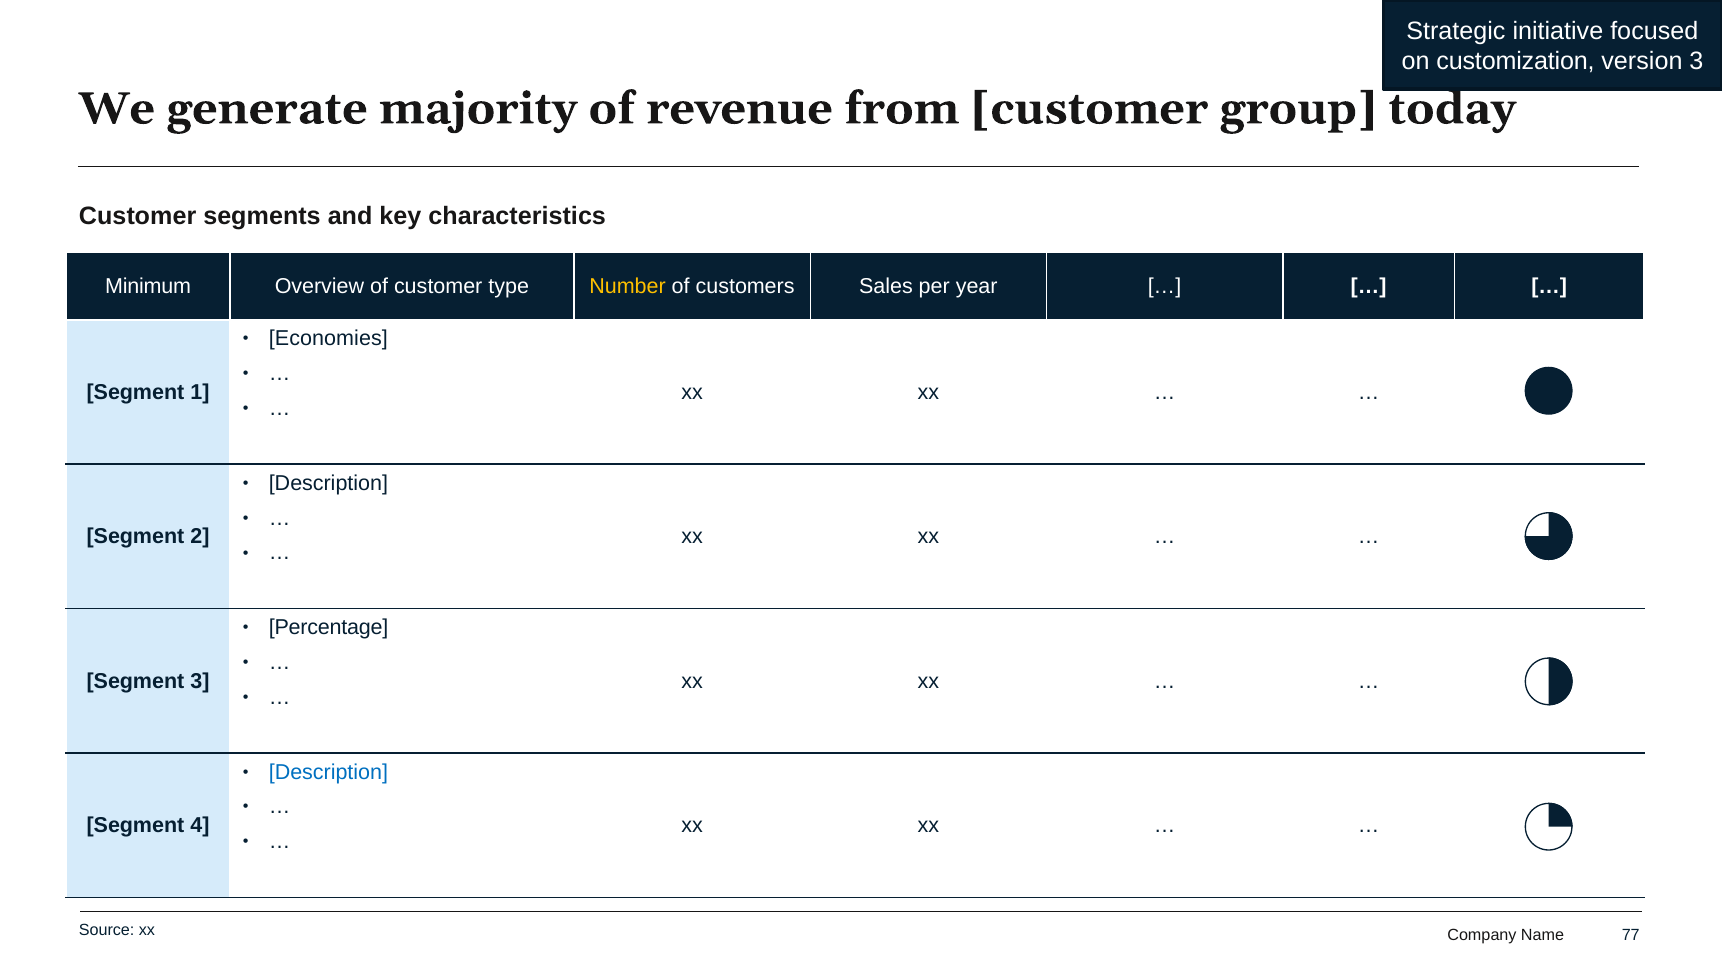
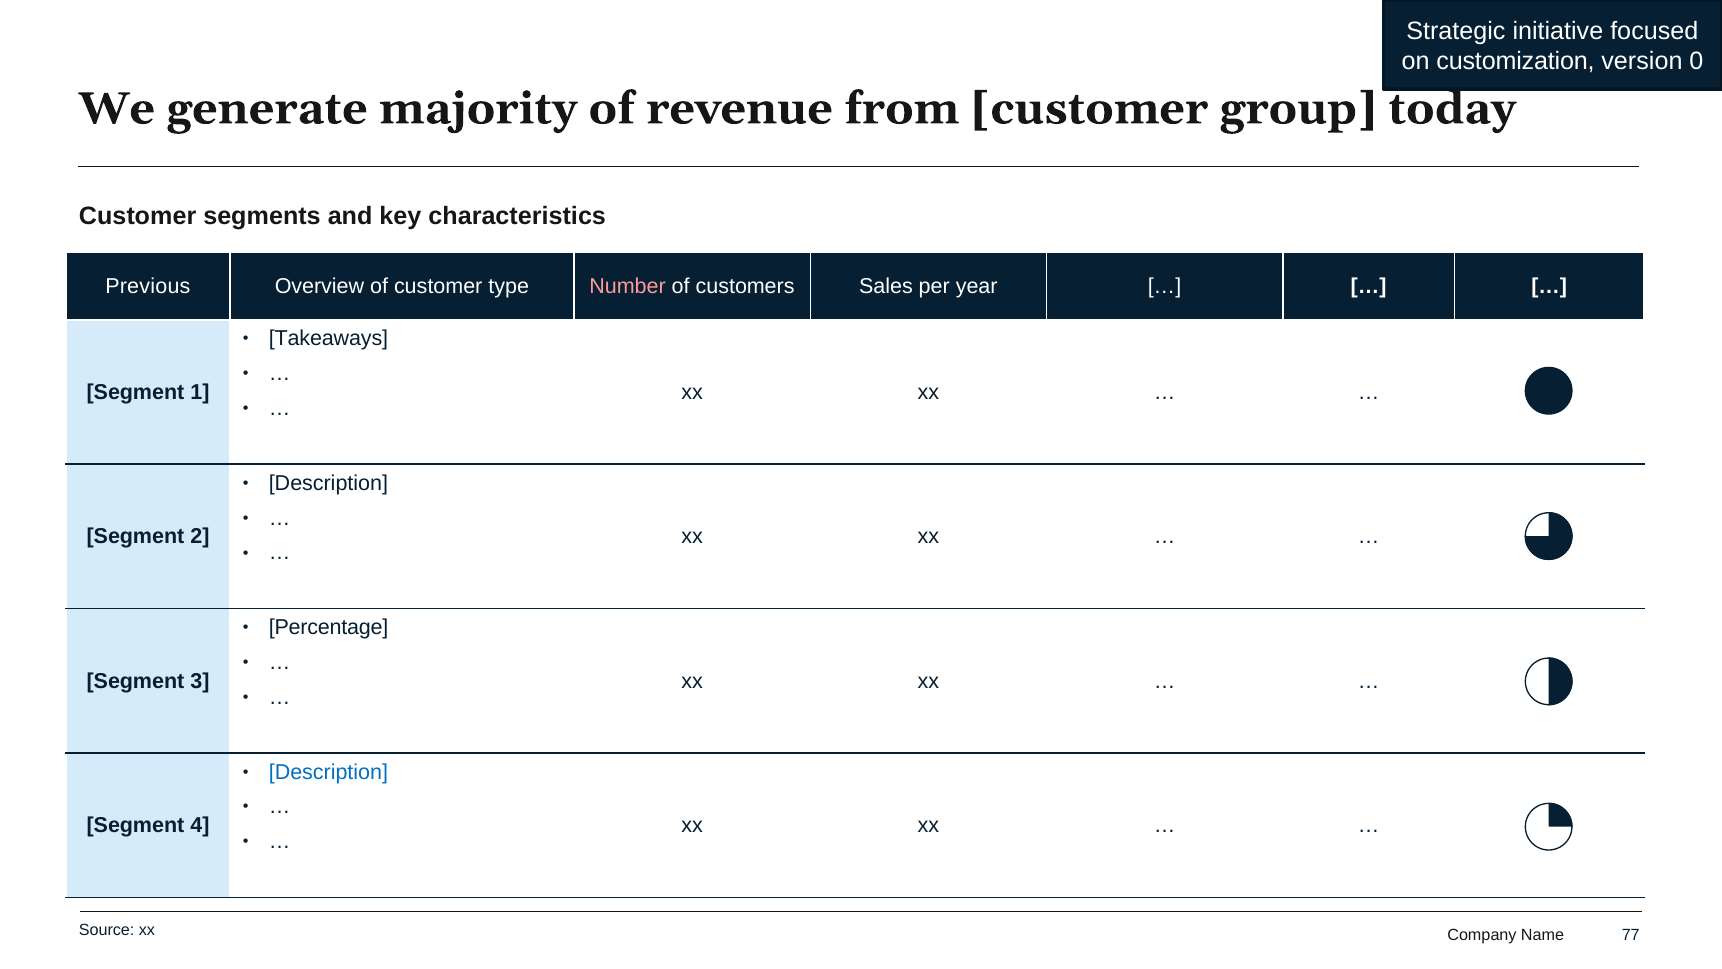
version 3: 3 -> 0
Minimum: Minimum -> Previous
Number colour: yellow -> pink
Economies: Economies -> Takeaways
